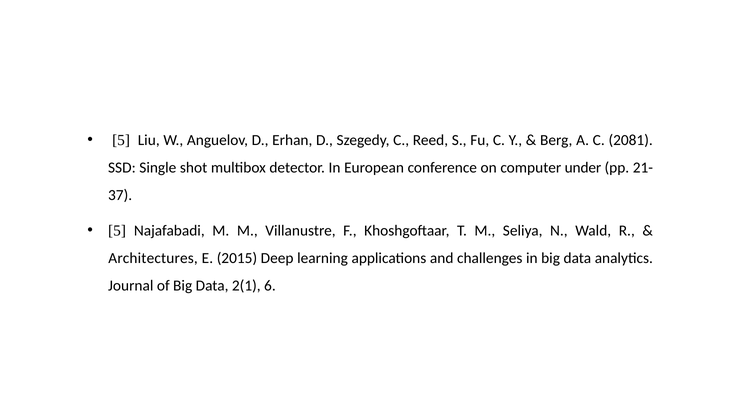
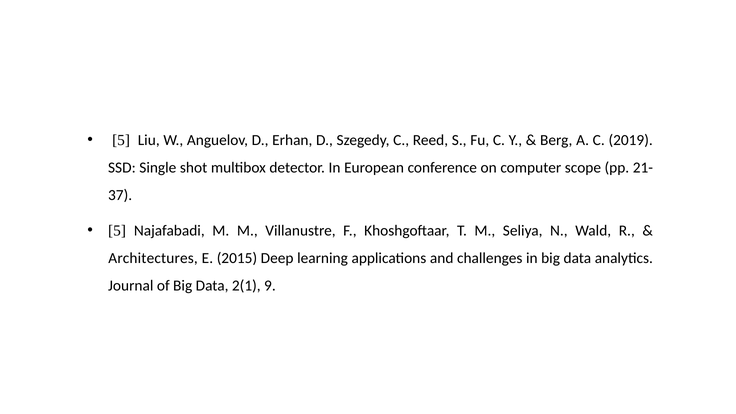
2081: 2081 -> 2019
under: under -> scope
6: 6 -> 9
